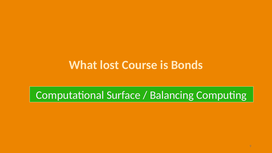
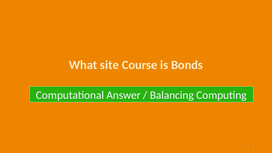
lost: lost -> site
Surface: Surface -> Answer
